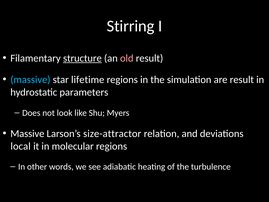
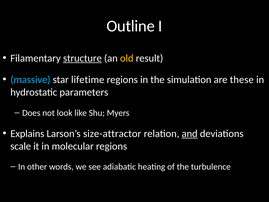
Stirring: Stirring -> Outline
old colour: pink -> yellow
are result: result -> these
Massive at (27, 133): Massive -> Explains
and underline: none -> present
local: local -> scale
